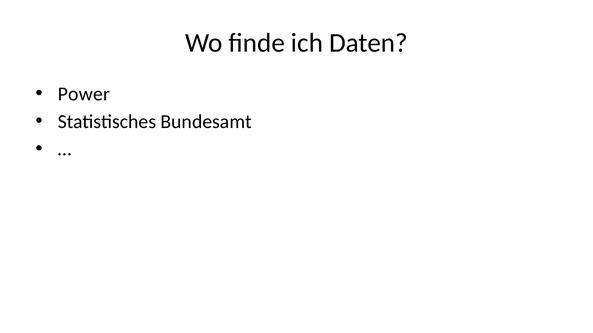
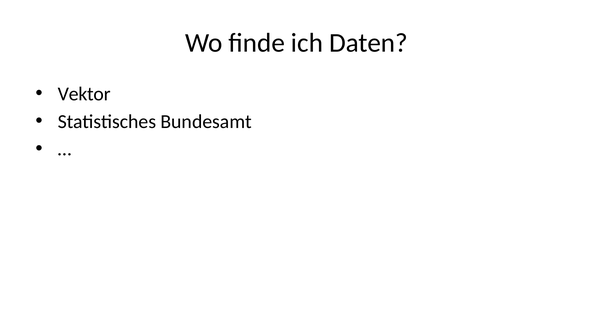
Power: Power -> Vektor
